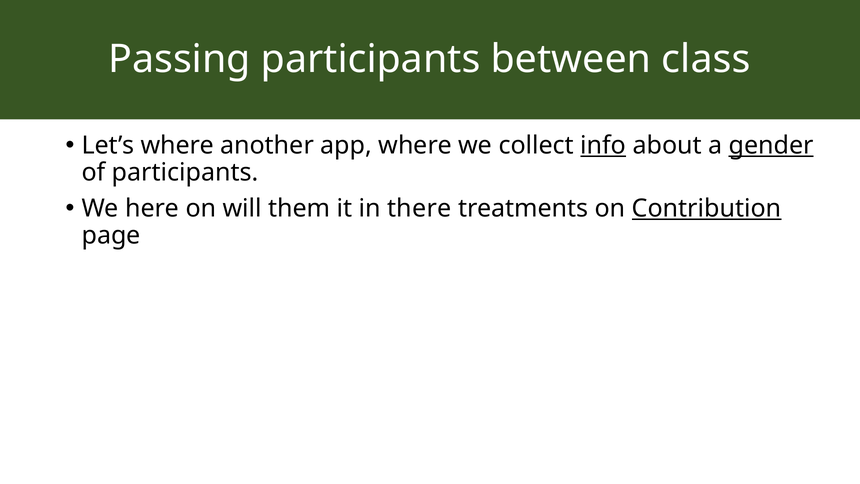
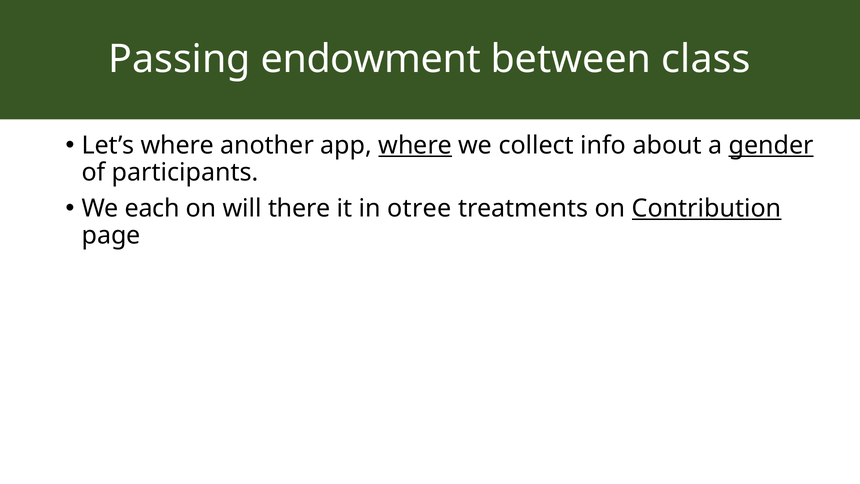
Passing participants: participants -> endowment
where at (415, 145) underline: none -> present
info underline: present -> none
here: here -> each
them: them -> there
there: there -> otree
